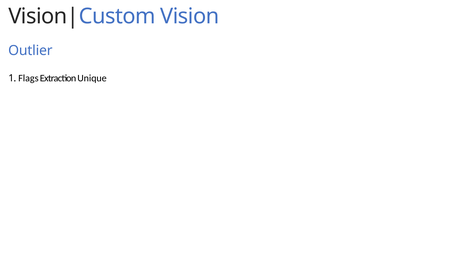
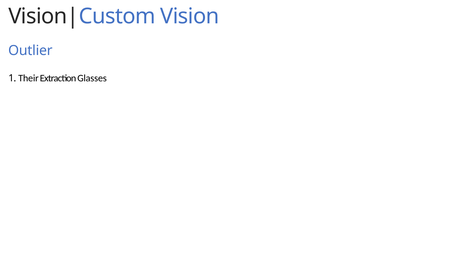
Flags: Flags -> Their
Unique: Unique -> Glasses
